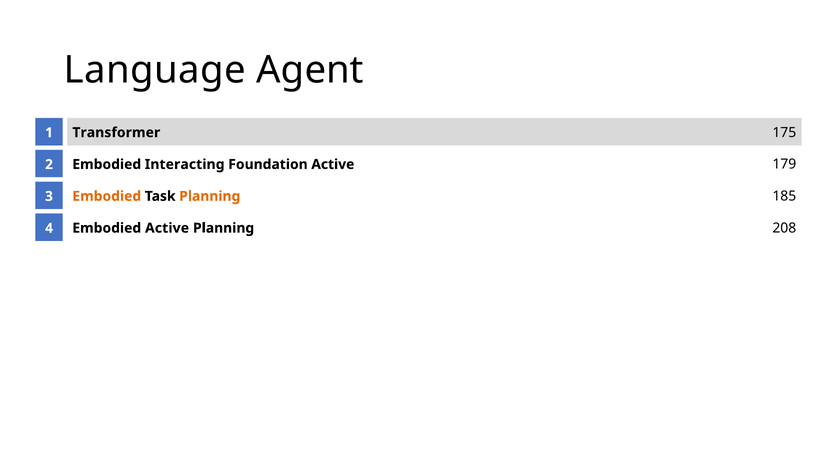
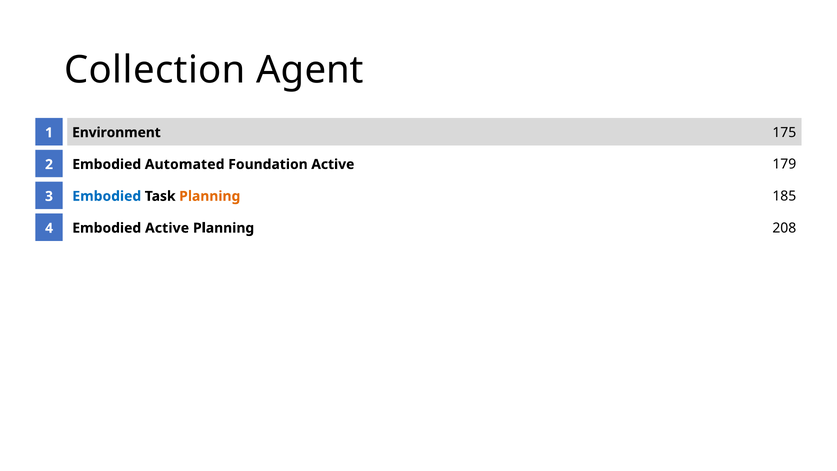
Language: Language -> Collection
Transformer: Transformer -> Environment
Interacting: Interacting -> Automated
Embodied at (107, 196) colour: orange -> blue
